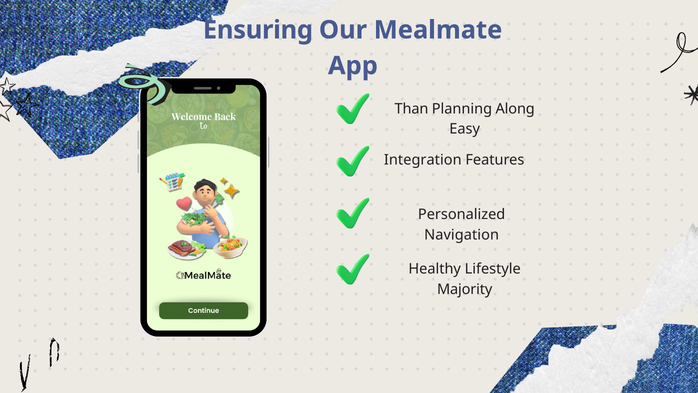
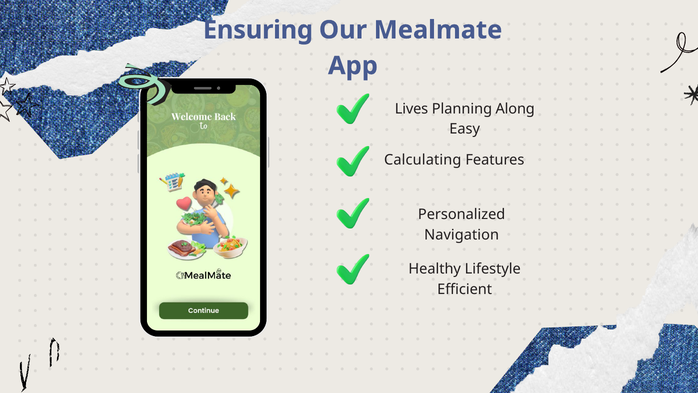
Than: Than -> Lives
Integration: Integration -> Calculating
Majority: Majority -> Efficient
